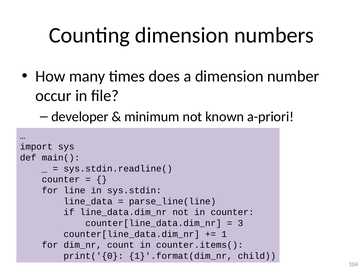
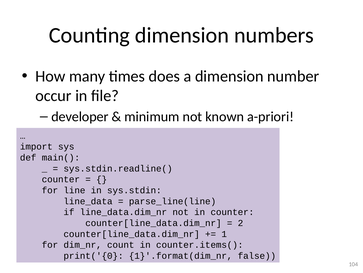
3: 3 -> 2
child: child -> false
